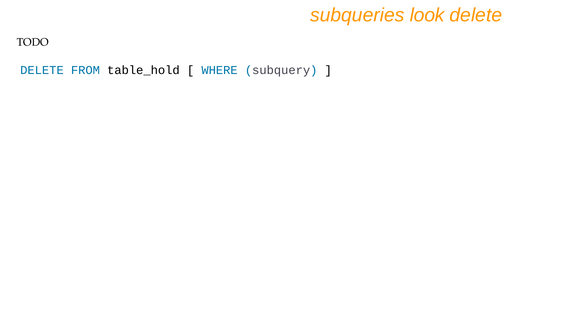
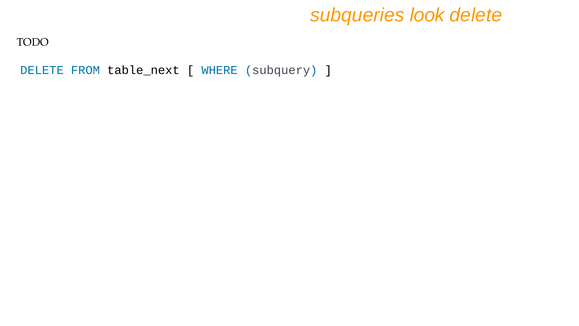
table_hold: table_hold -> table_next
